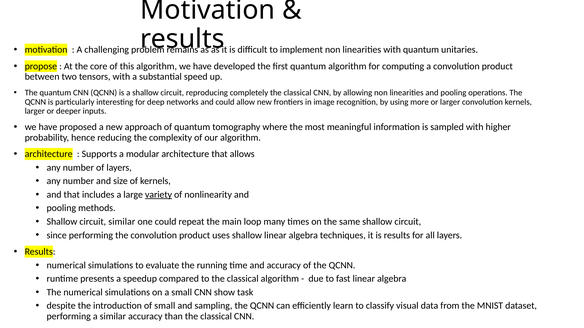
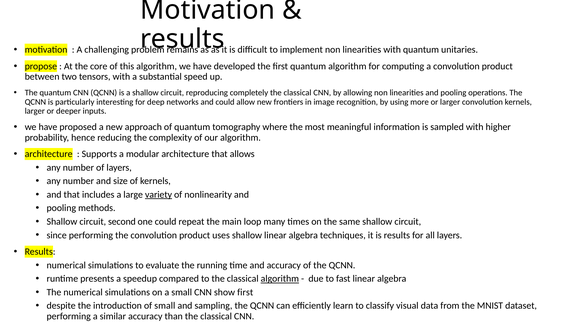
circuit similar: similar -> second
algorithm at (280, 279) underline: none -> present
show task: task -> first
